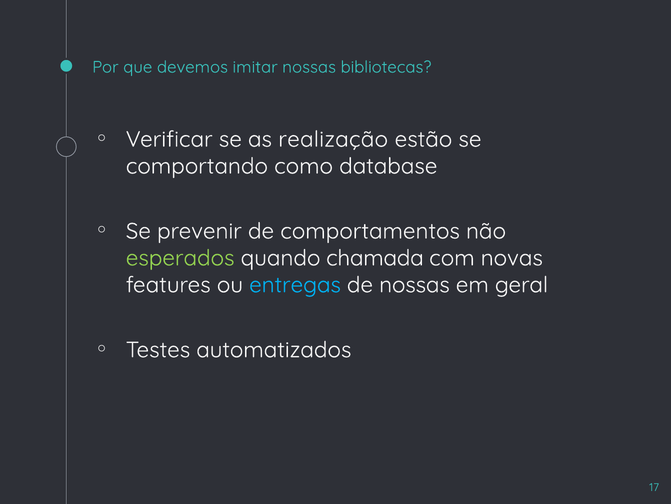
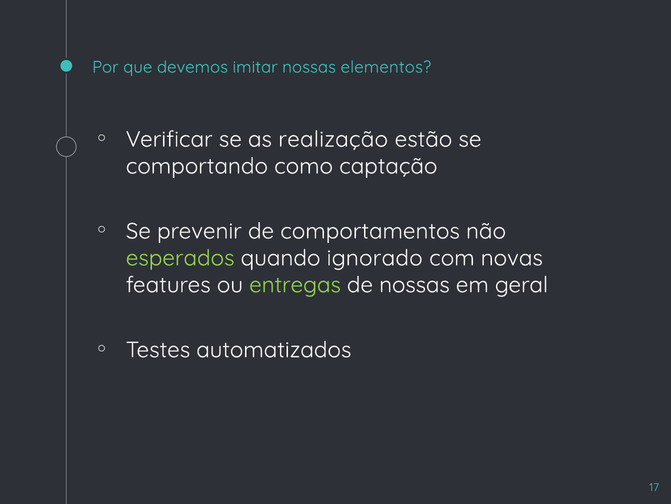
bibliotecas: bibliotecas -> elementos
database: database -> captação
chamada: chamada -> ignorado
entregas colour: light blue -> light green
